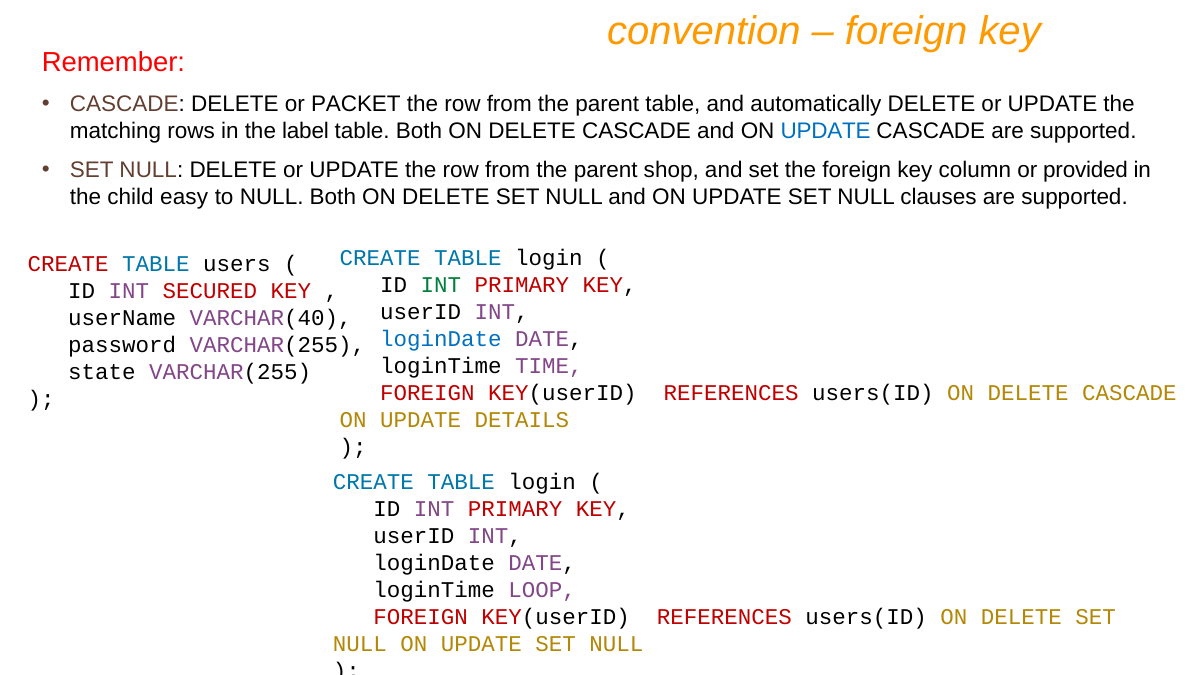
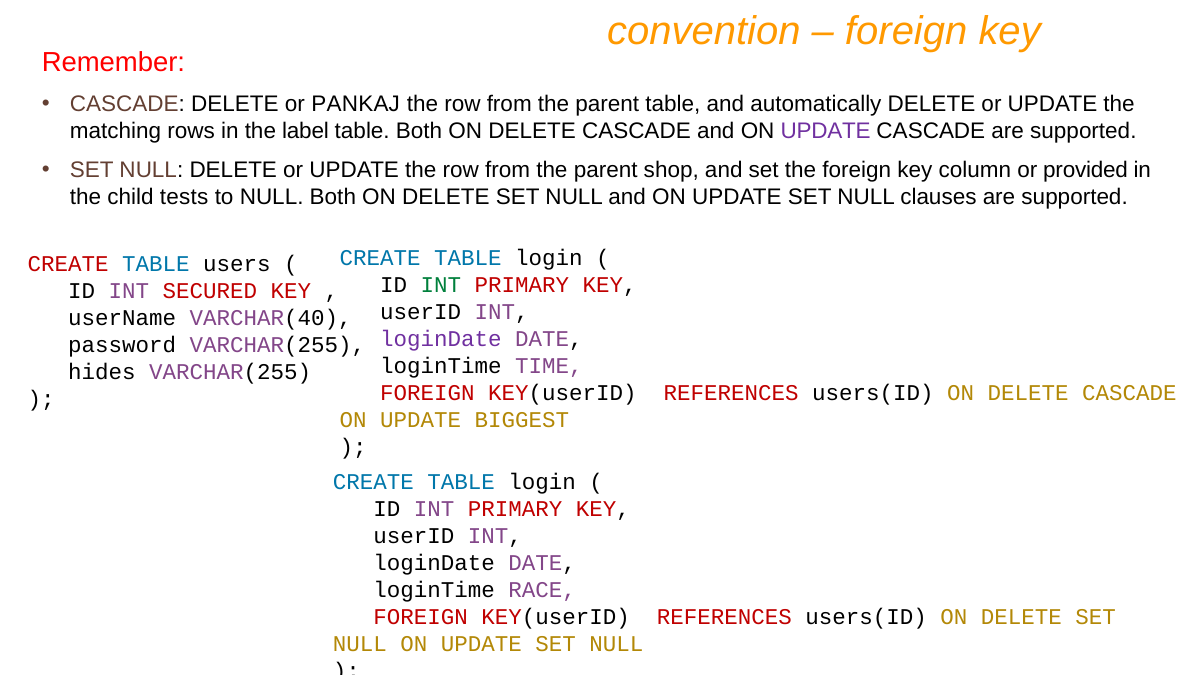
PACKET: PACKET -> PANKAJ
UPDATE at (826, 131) colour: blue -> purple
easy: easy -> tests
loginDate at (441, 339) colour: blue -> purple
state: state -> hides
DETAILS: DETAILS -> BIGGEST
LOOP: LOOP -> RACE
